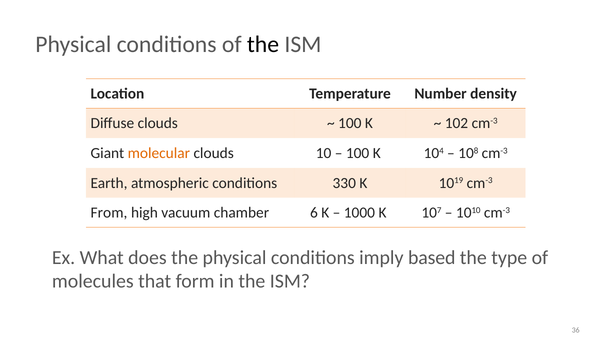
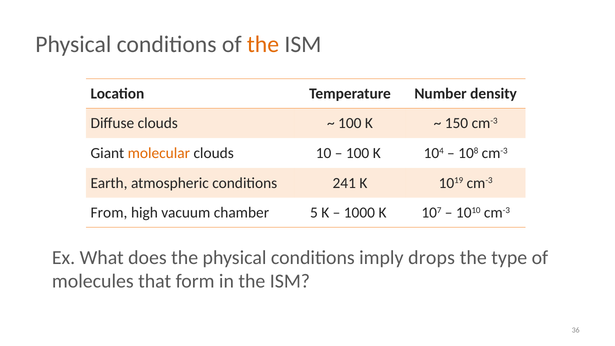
the at (263, 44) colour: black -> orange
102: 102 -> 150
330: 330 -> 241
6: 6 -> 5
based: based -> drops
